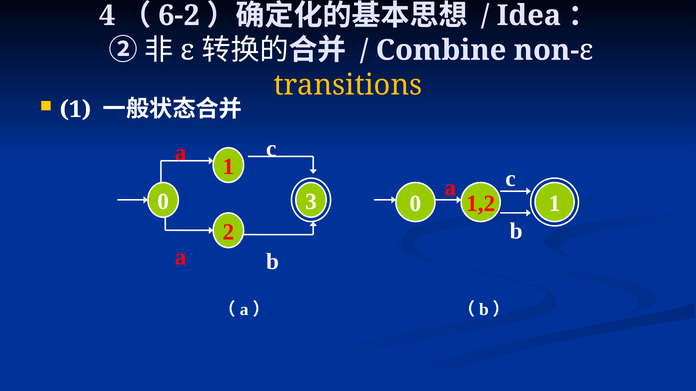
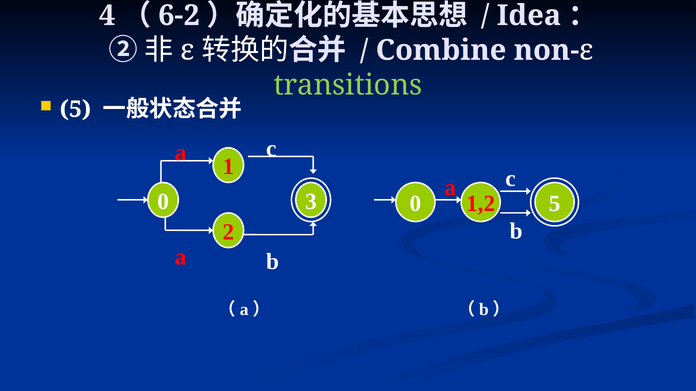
transitions colour: yellow -> light green
1 at (75, 109): 1 -> 5
1,2 1: 1 -> 5
